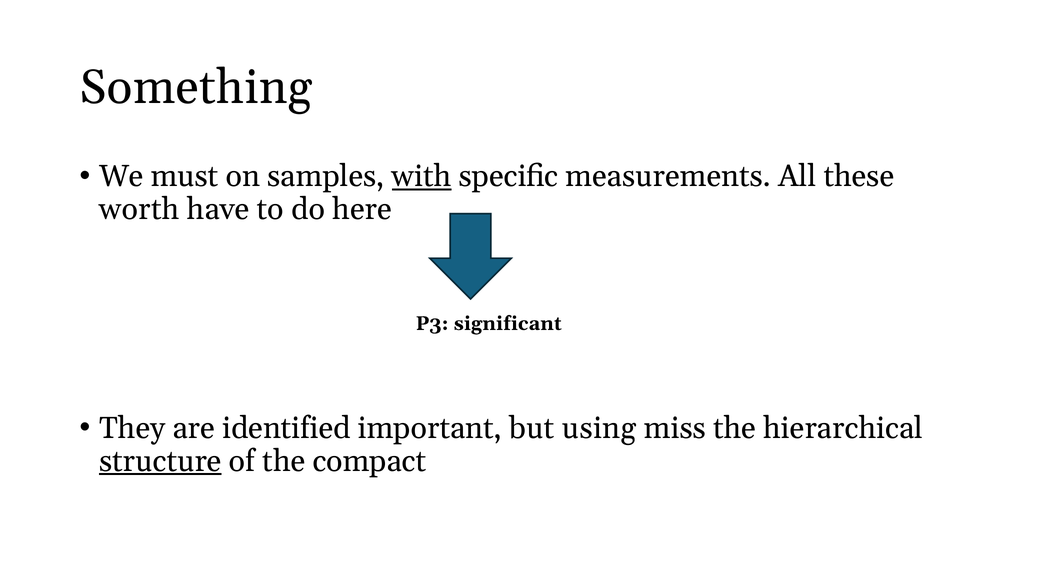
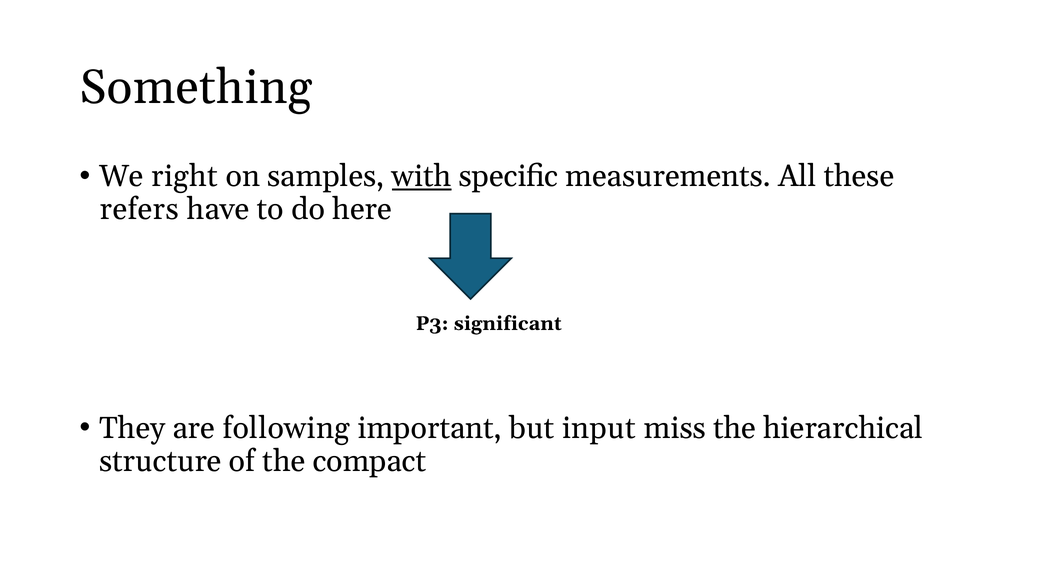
must: must -> right
worth: worth -> refers
identified: identified -> following
using: using -> input
structure underline: present -> none
